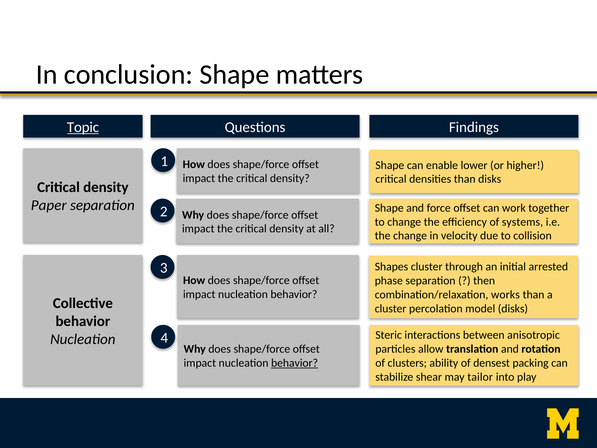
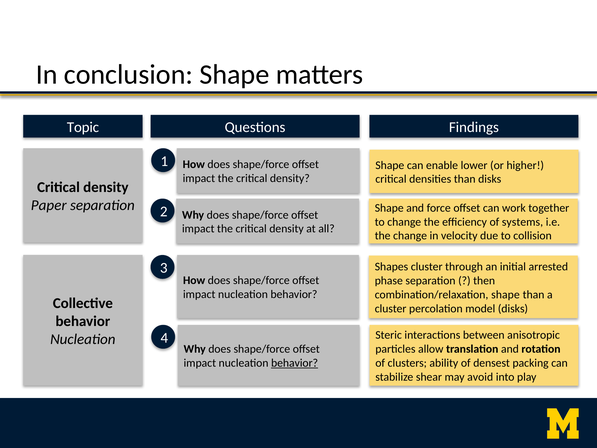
Topic underline: present -> none
combination/relaxation works: works -> shape
tailor: tailor -> avoid
